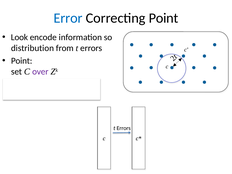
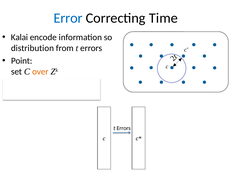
Correcting Point: Point -> Time
Look: Look -> Kalai
over colour: purple -> orange
